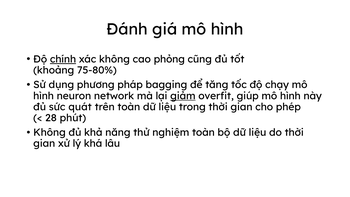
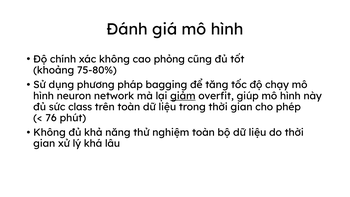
chính underline: present -> none
quát: quát -> class
28: 28 -> 76
